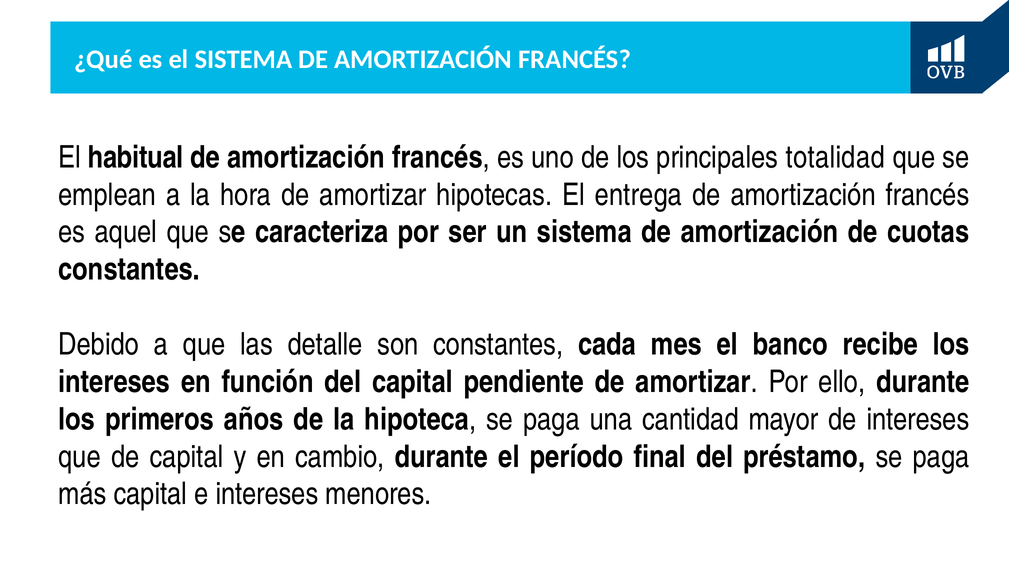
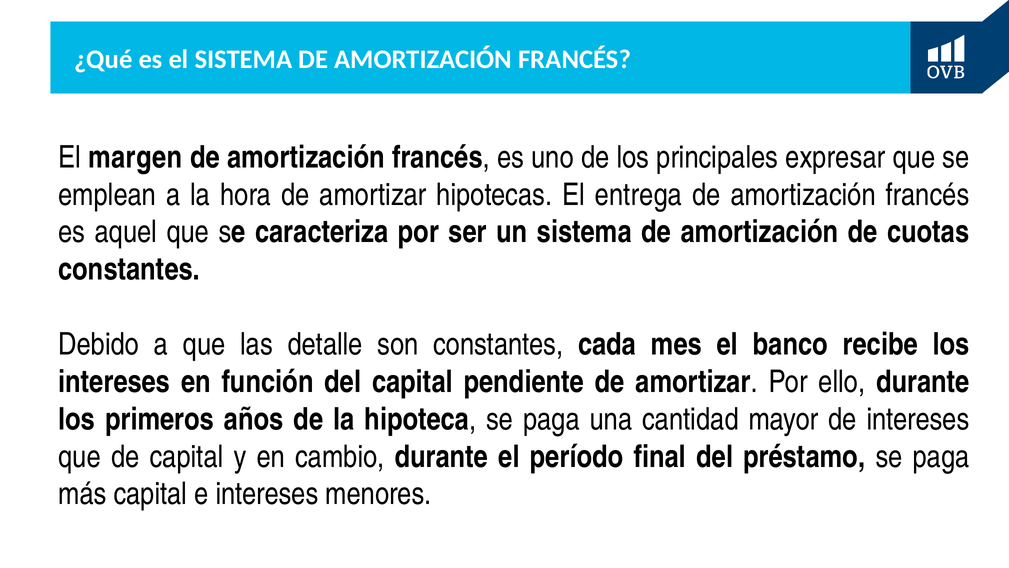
habitual: habitual -> margen
totalidad: totalidad -> expresar
